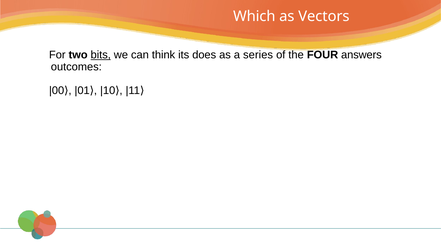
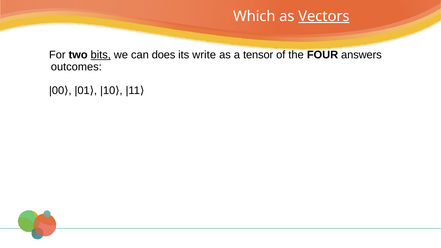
Vectors underline: none -> present
think: think -> does
does: does -> write
series: series -> tensor
